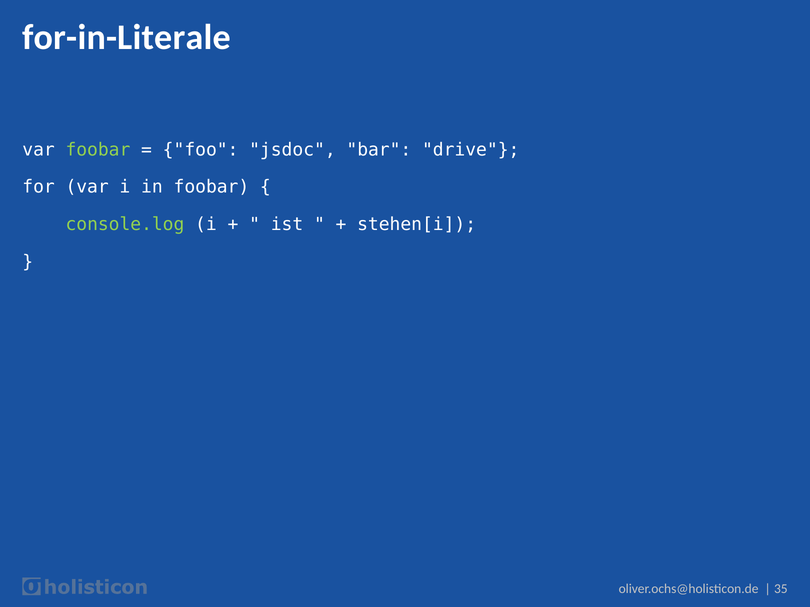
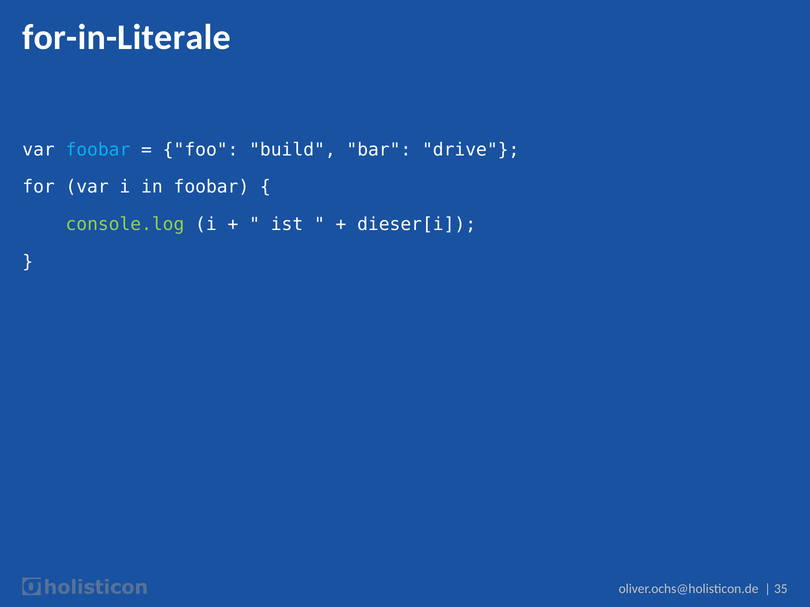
foobar at (98, 150) colour: light green -> light blue
jsdoc: jsdoc -> build
stehen[i: stehen[i -> dieser[i
